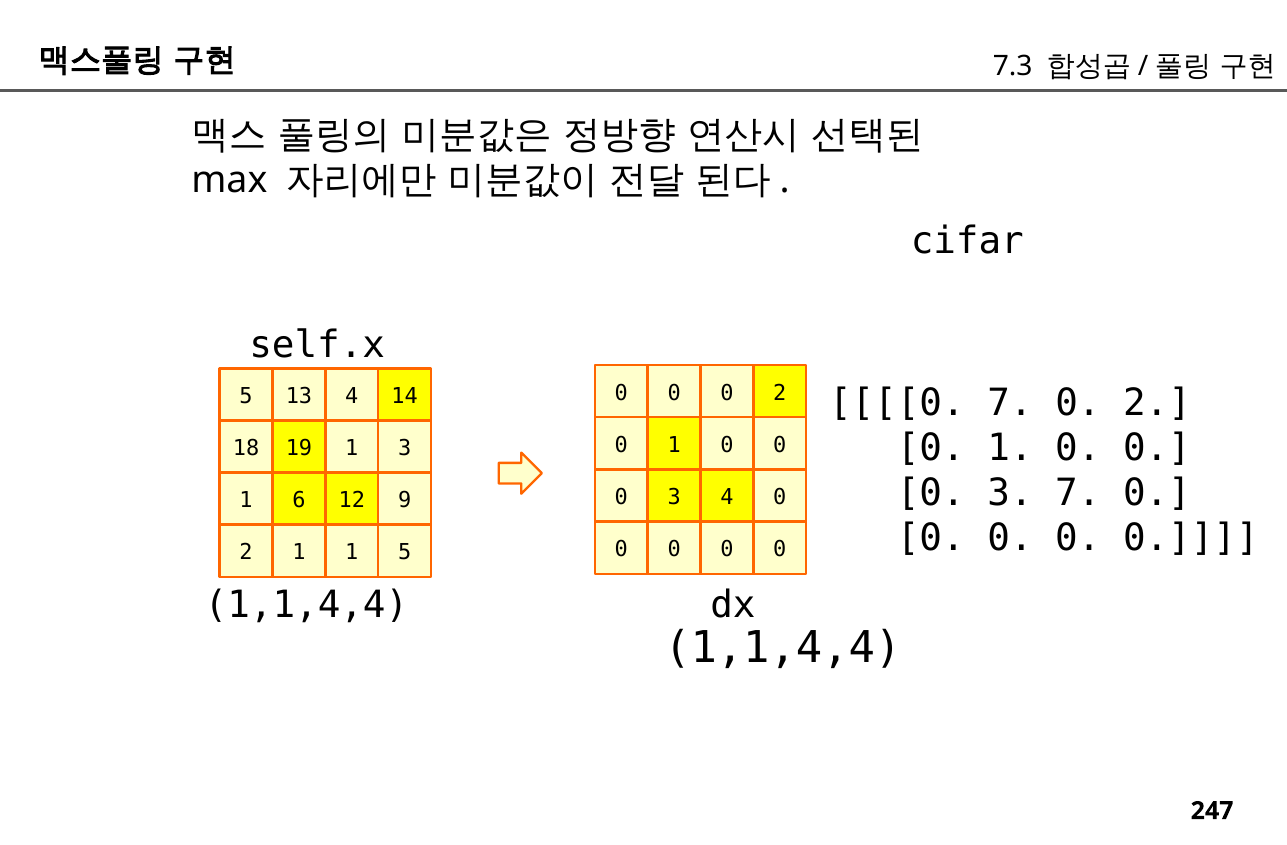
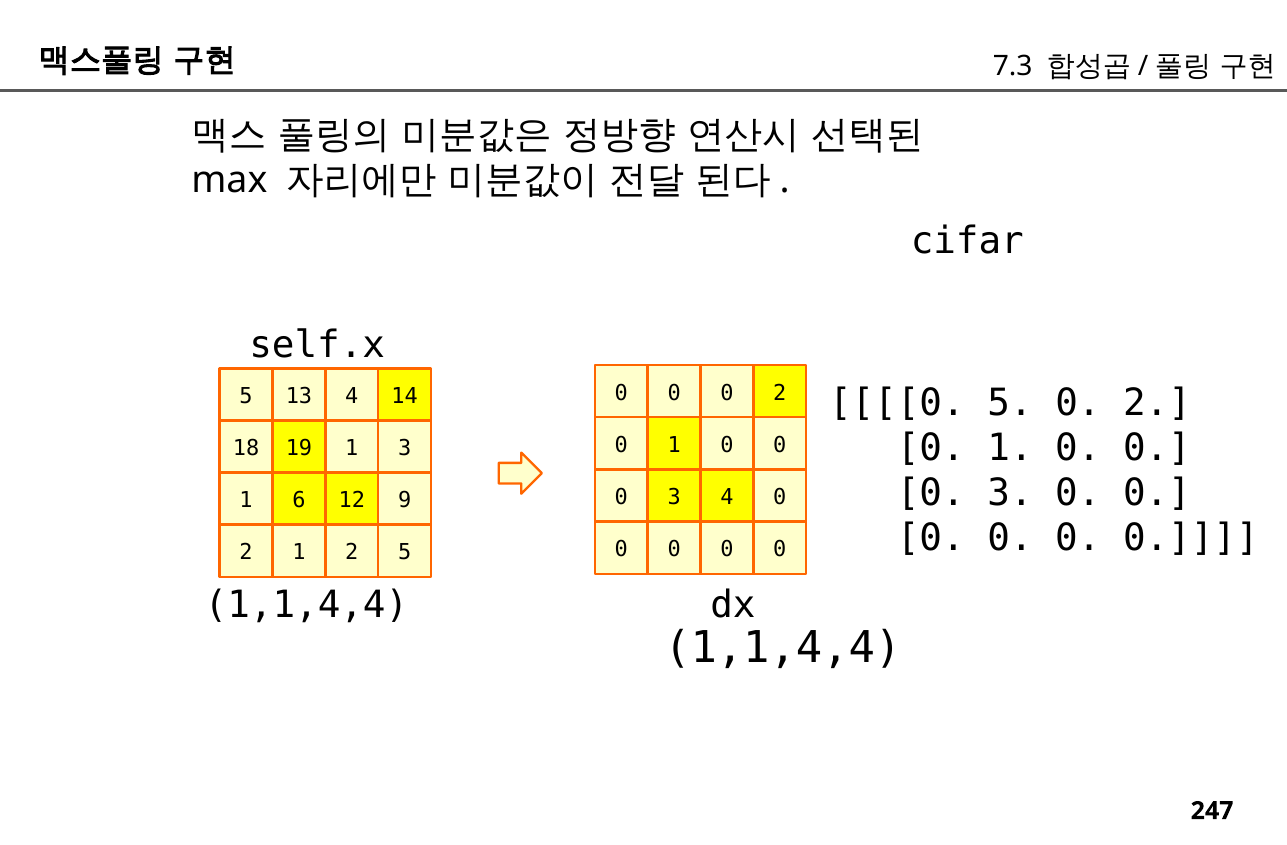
0 7: 7 -> 5
3 7: 7 -> 0
1 1: 1 -> 2
